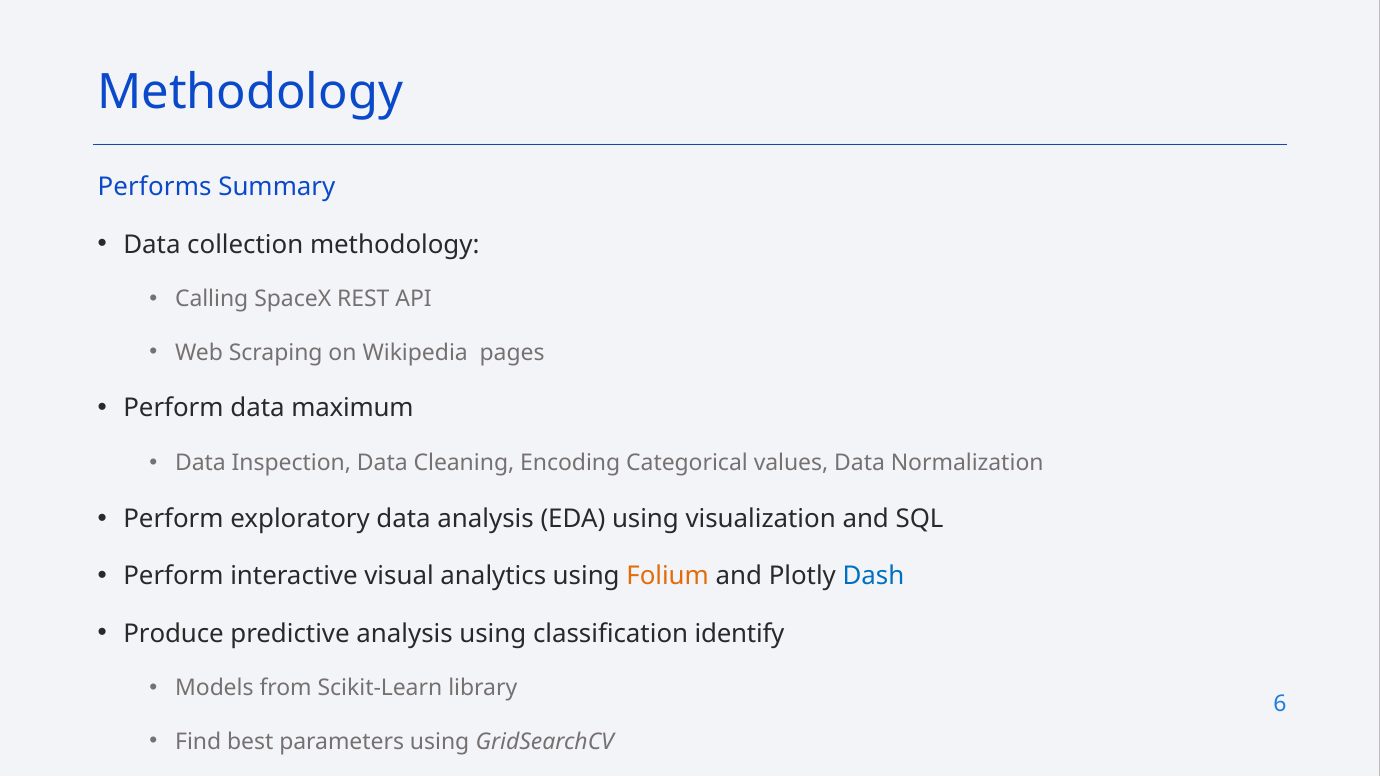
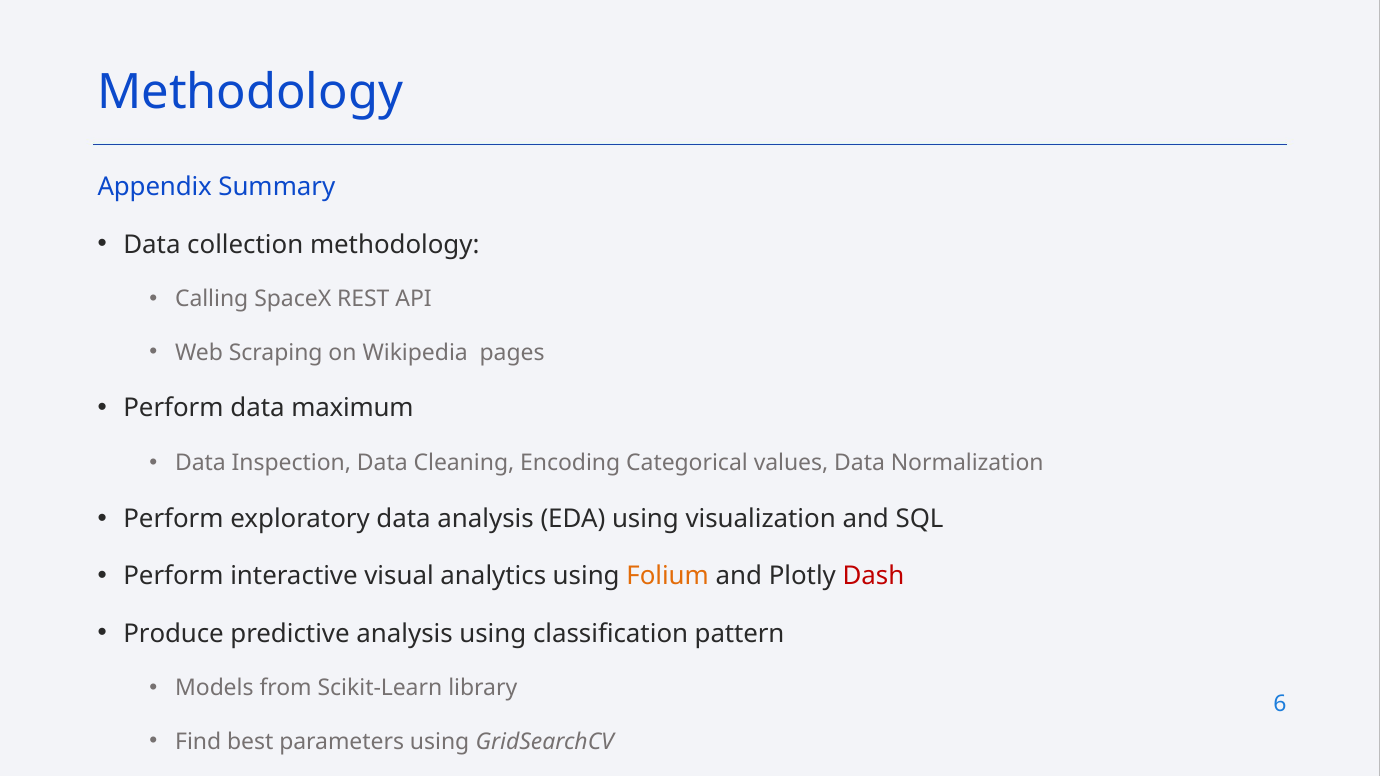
Performs: Performs -> Appendix
Dash colour: blue -> red
identify: identify -> pattern
